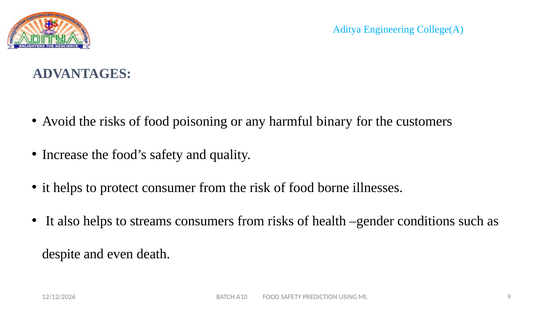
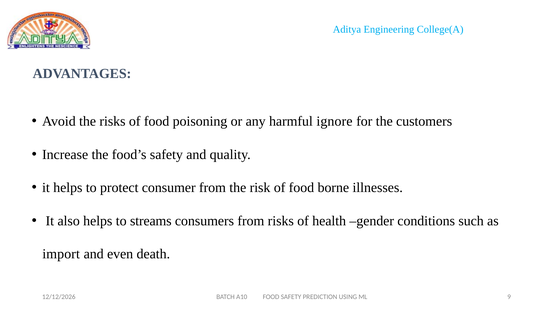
binary: binary -> ignore
despite: despite -> import
